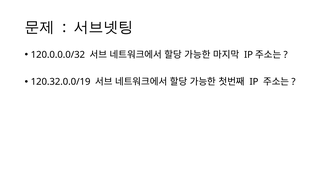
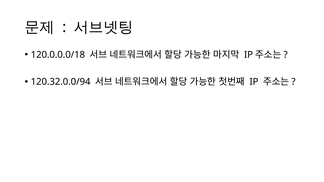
120.0.0.0/32: 120.0.0.0/32 -> 120.0.0.0/18
120.32.0.0/19: 120.32.0.0/19 -> 120.32.0.0/94
